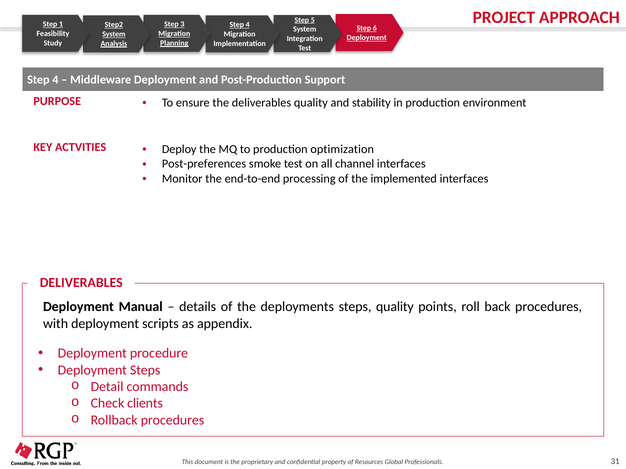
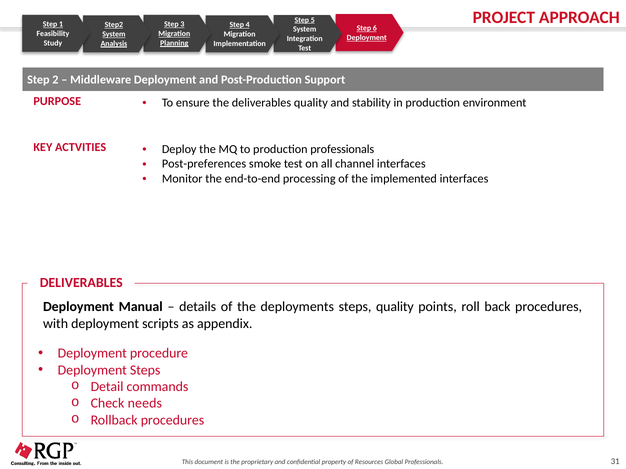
4 at (55, 80): 4 -> 2
production optimization: optimization -> professionals
clients: clients -> needs
